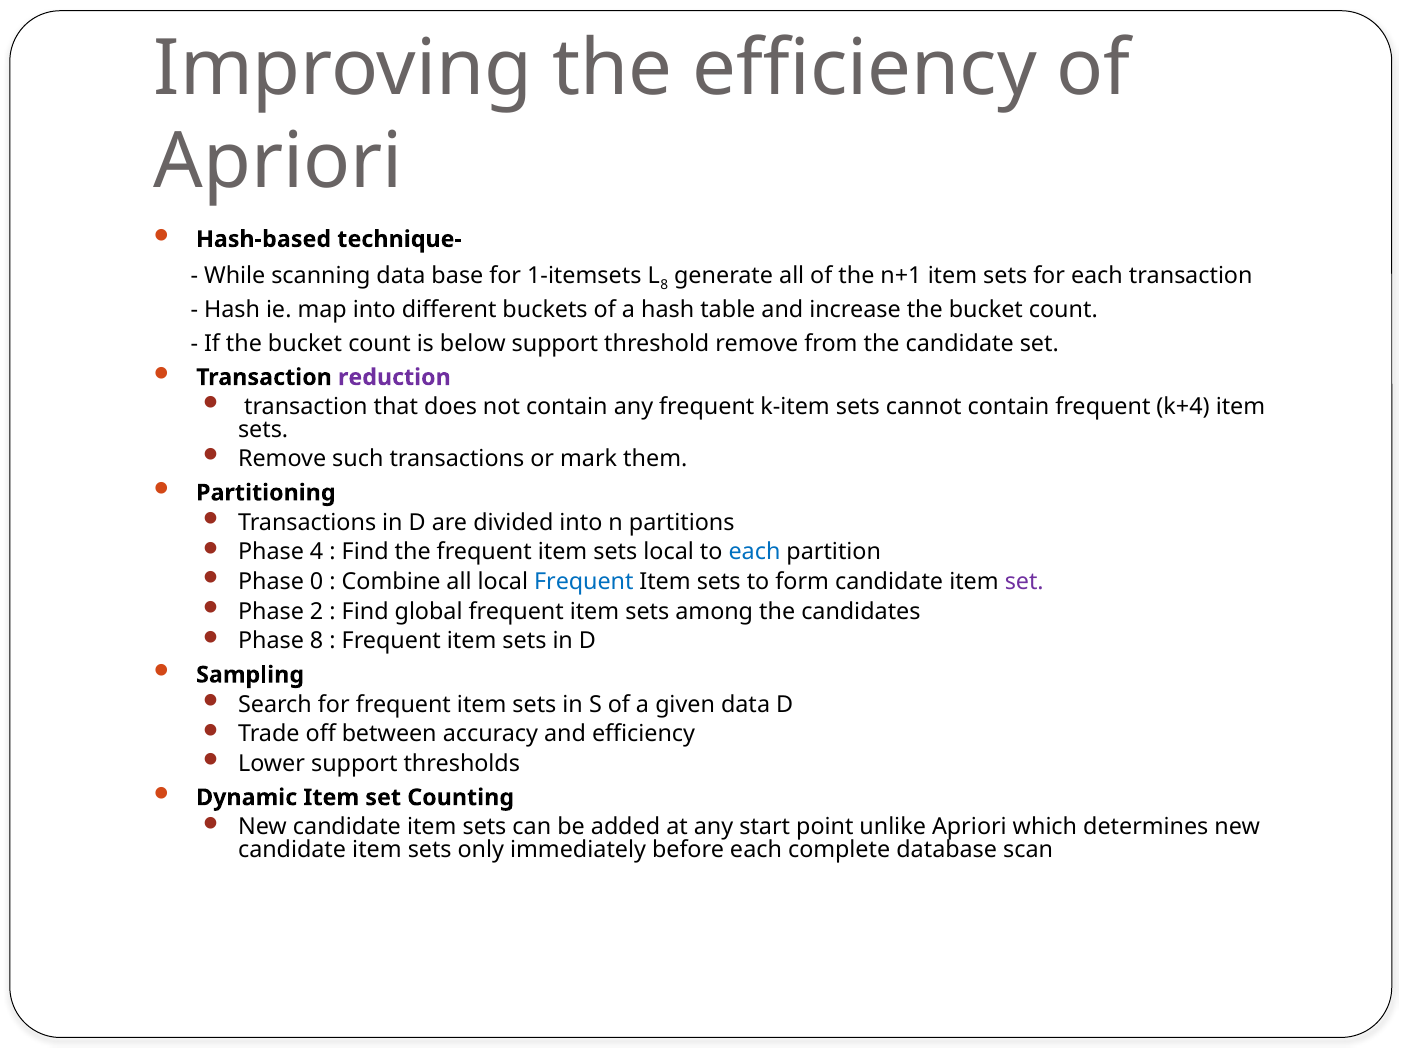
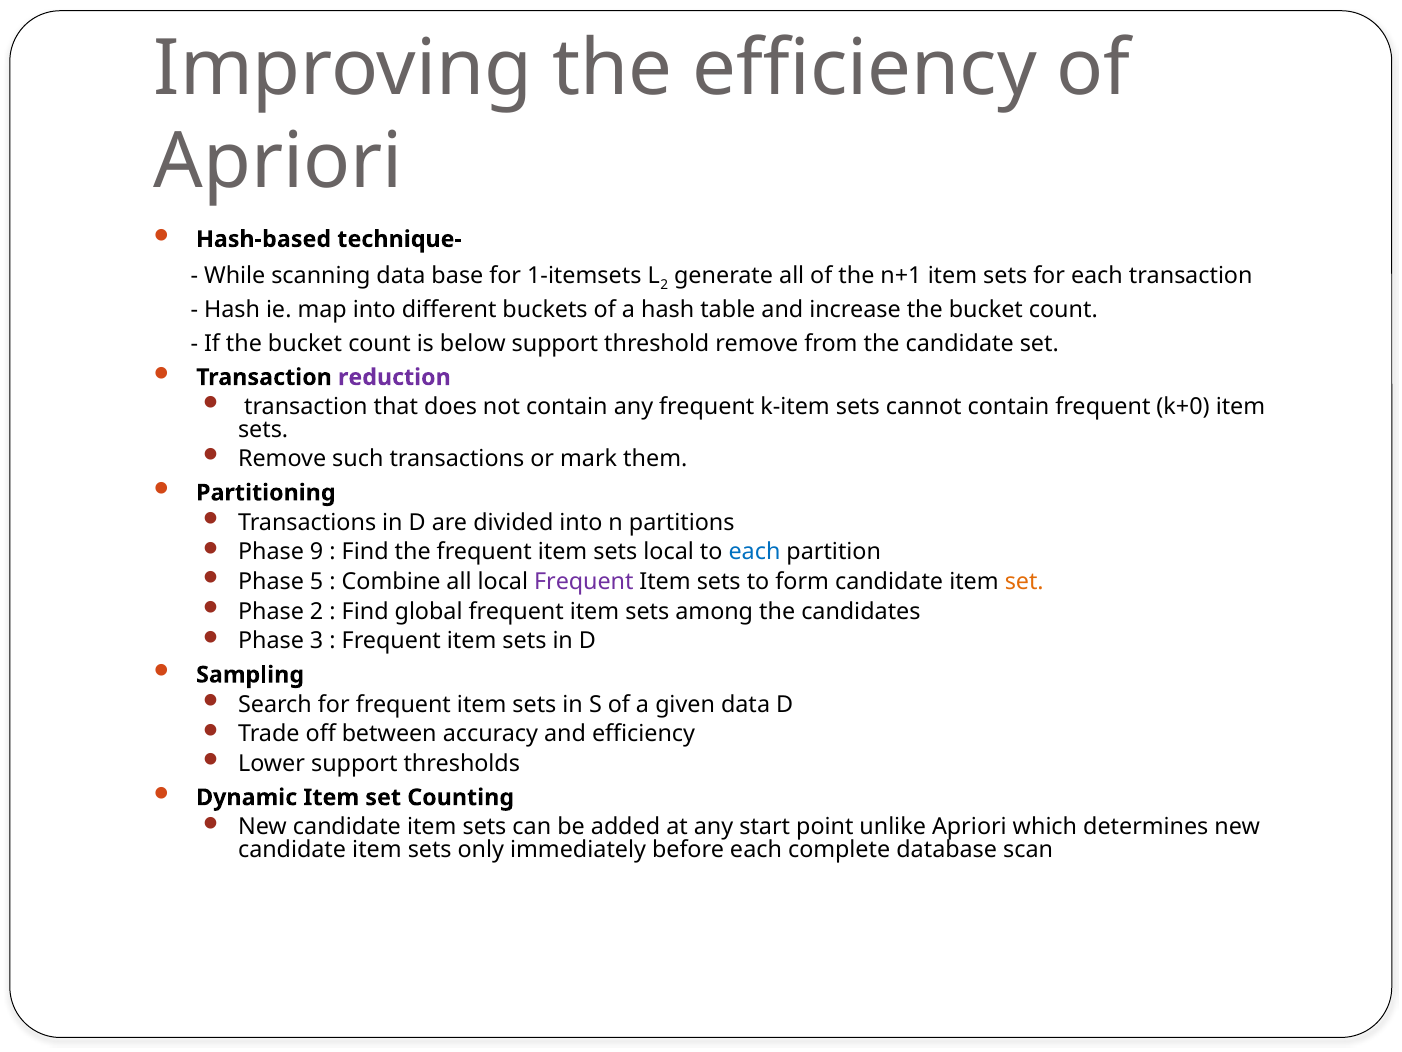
8 at (664, 284): 8 -> 2
k+4: k+4 -> k+0
4: 4 -> 9
0: 0 -> 5
Frequent at (584, 581) colour: blue -> purple
set at (1024, 581) colour: purple -> orange
Phase 8: 8 -> 3
